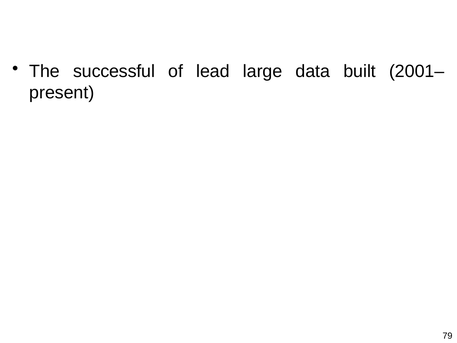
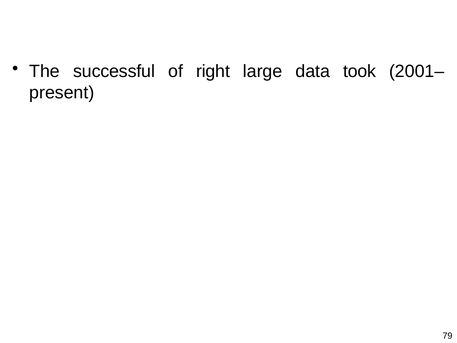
lead: lead -> right
built: built -> took
